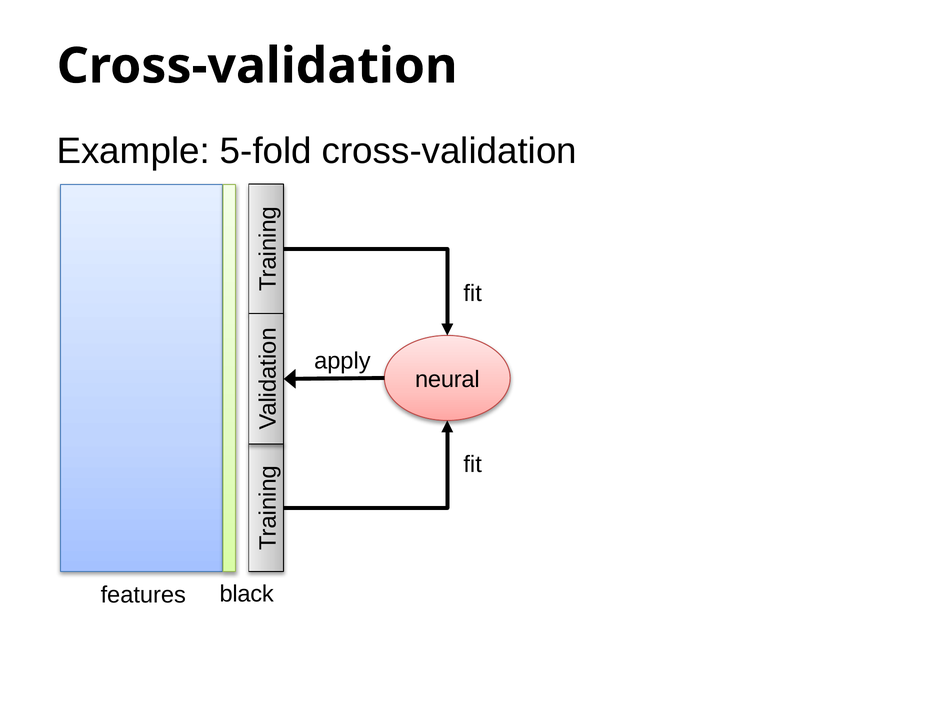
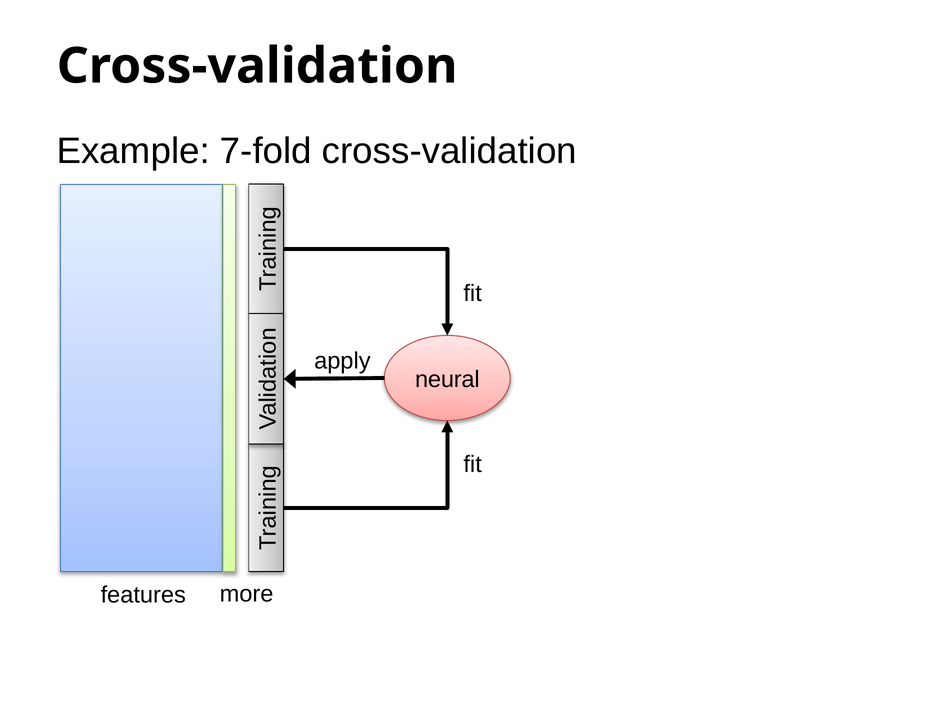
5-fold: 5-fold -> 7-fold
black: black -> more
